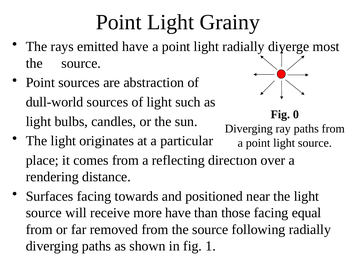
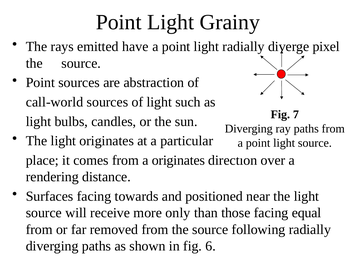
most: most -> pixel
dull-world: dull-world -> call-world
0: 0 -> 7
a reflecting: reflecting -> originates
more have: have -> only
1: 1 -> 6
